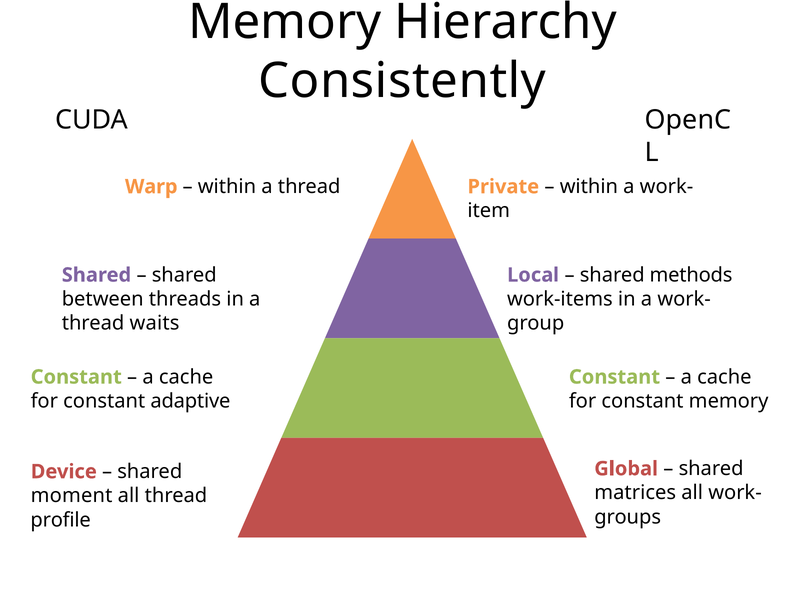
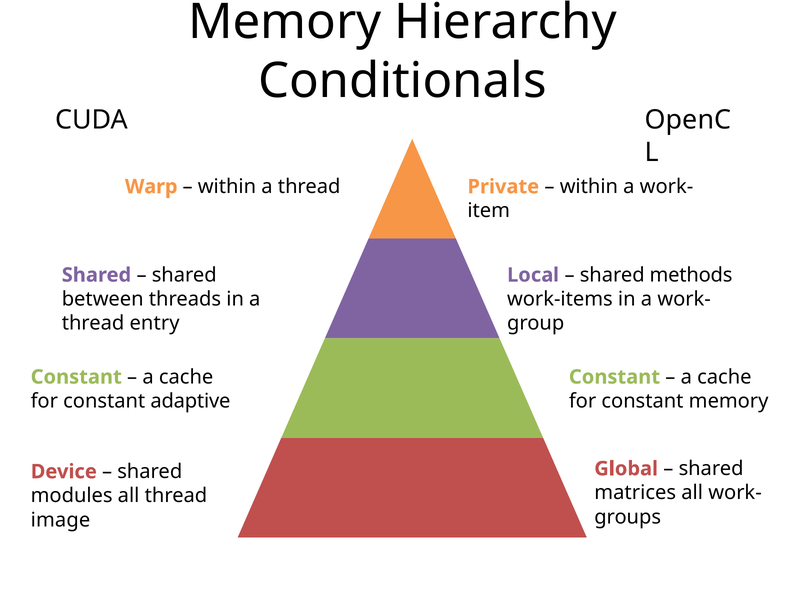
Consistently: Consistently -> Conditionals
waits: waits -> entry
moment: moment -> modules
profile: profile -> image
